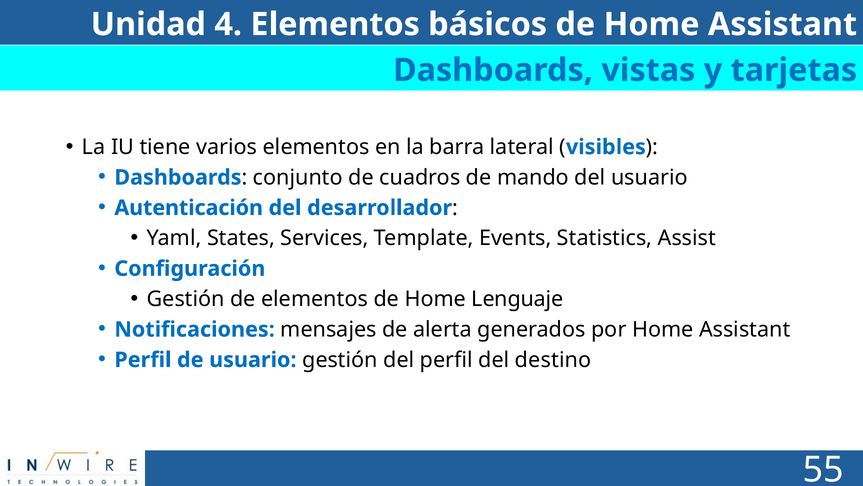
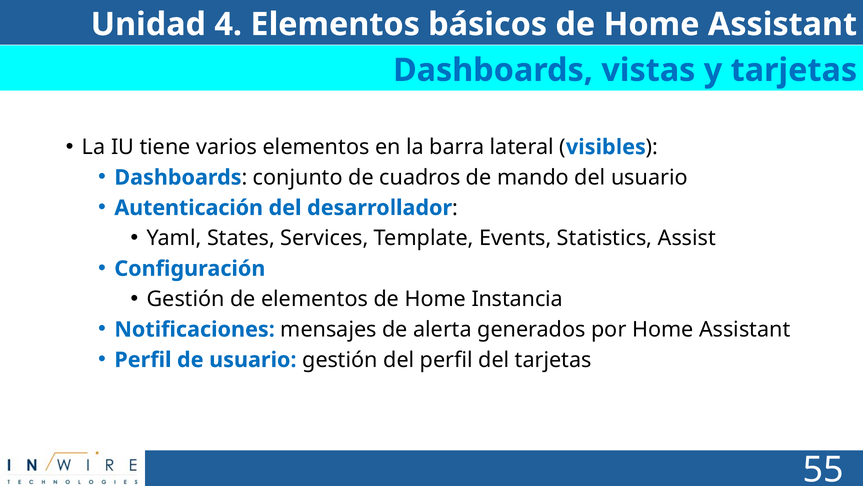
Lenguaje: Lenguaje -> Instancia
del destino: destino -> tarjetas
